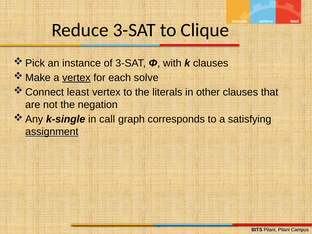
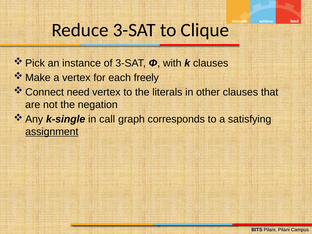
vertex at (76, 78) underline: present -> none
solve: solve -> freely
least: least -> need
